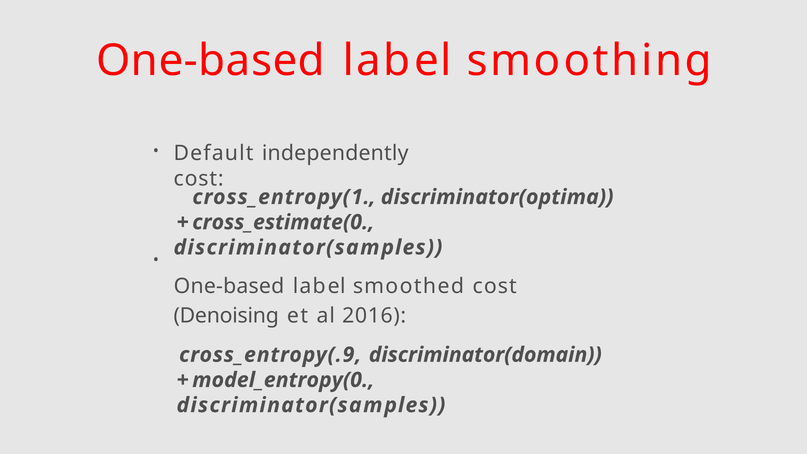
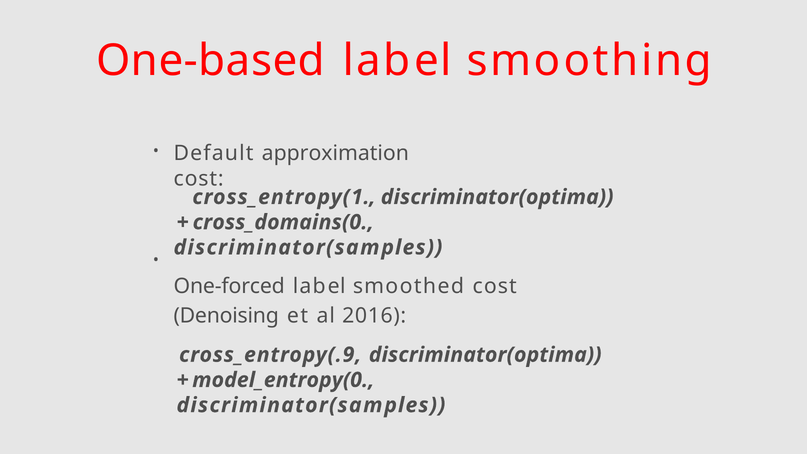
independently: independently -> approximation
cross_estimate(0: cross_estimate(0 -> cross_domains(0
One-based at (229, 286): One-based -> One-forced
cross_entropy(.9 discriminator(domain: discriminator(domain -> discriminator(optima
